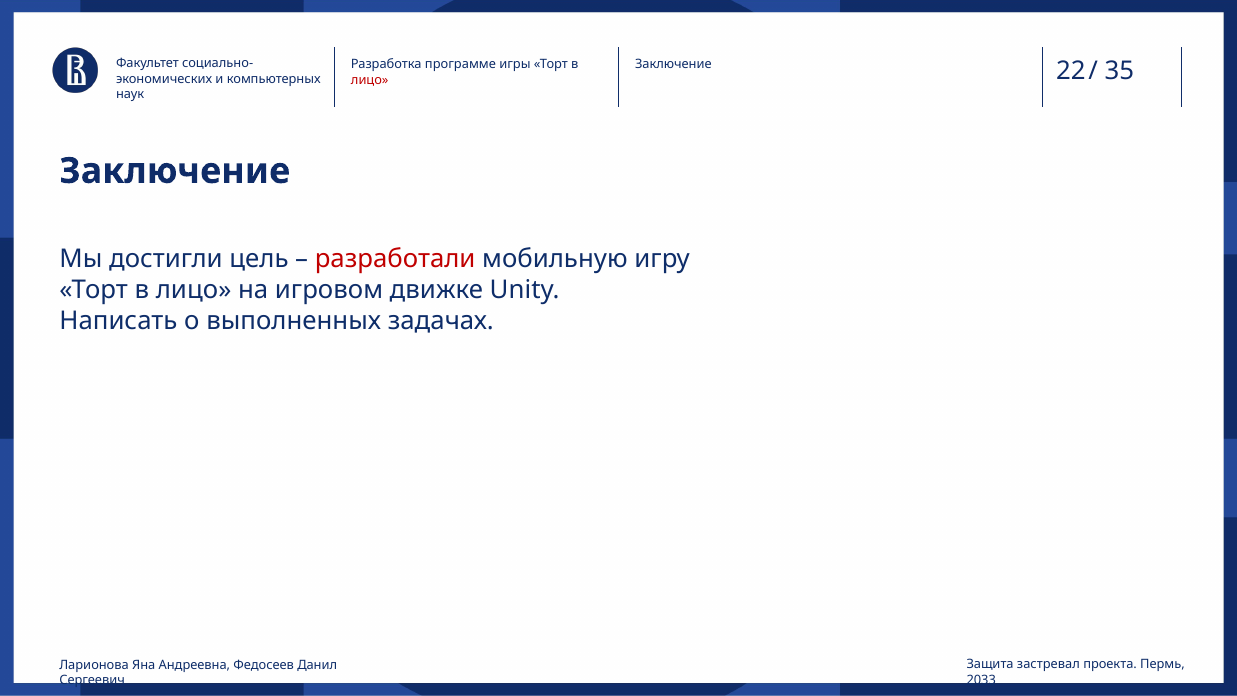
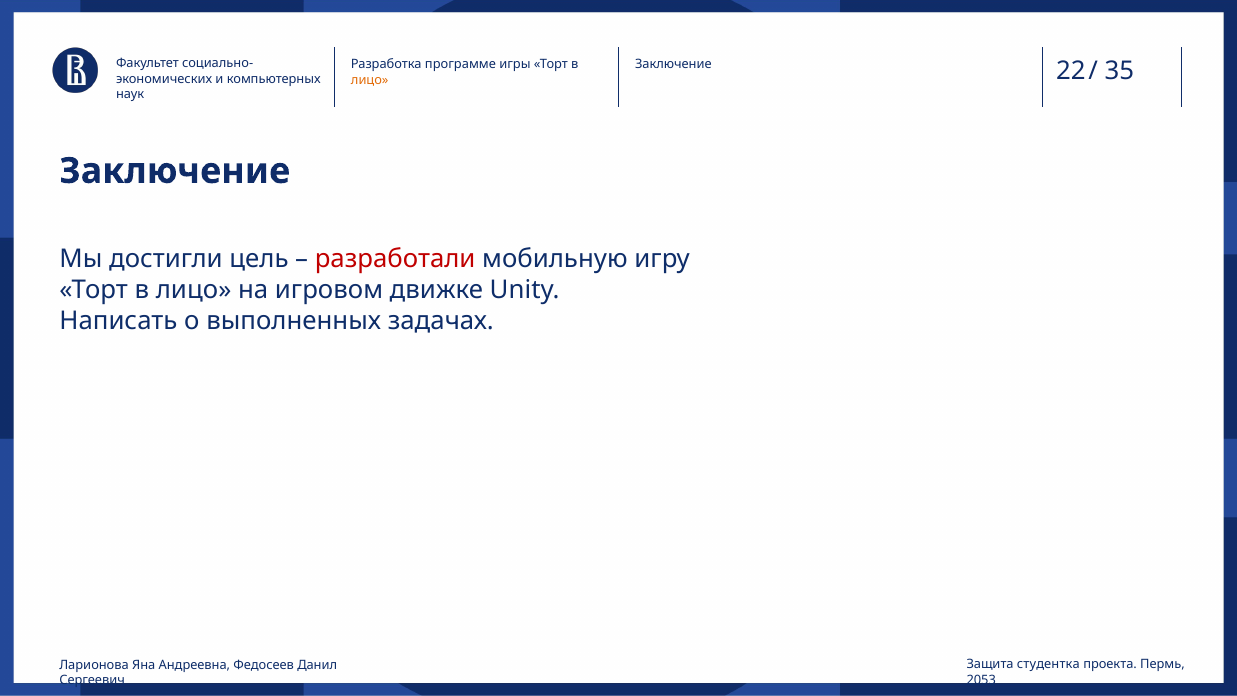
лицо at (370, 80) colour: red -> orange
застревал: застревал -> студентка
2033: 2033 -> 2053
